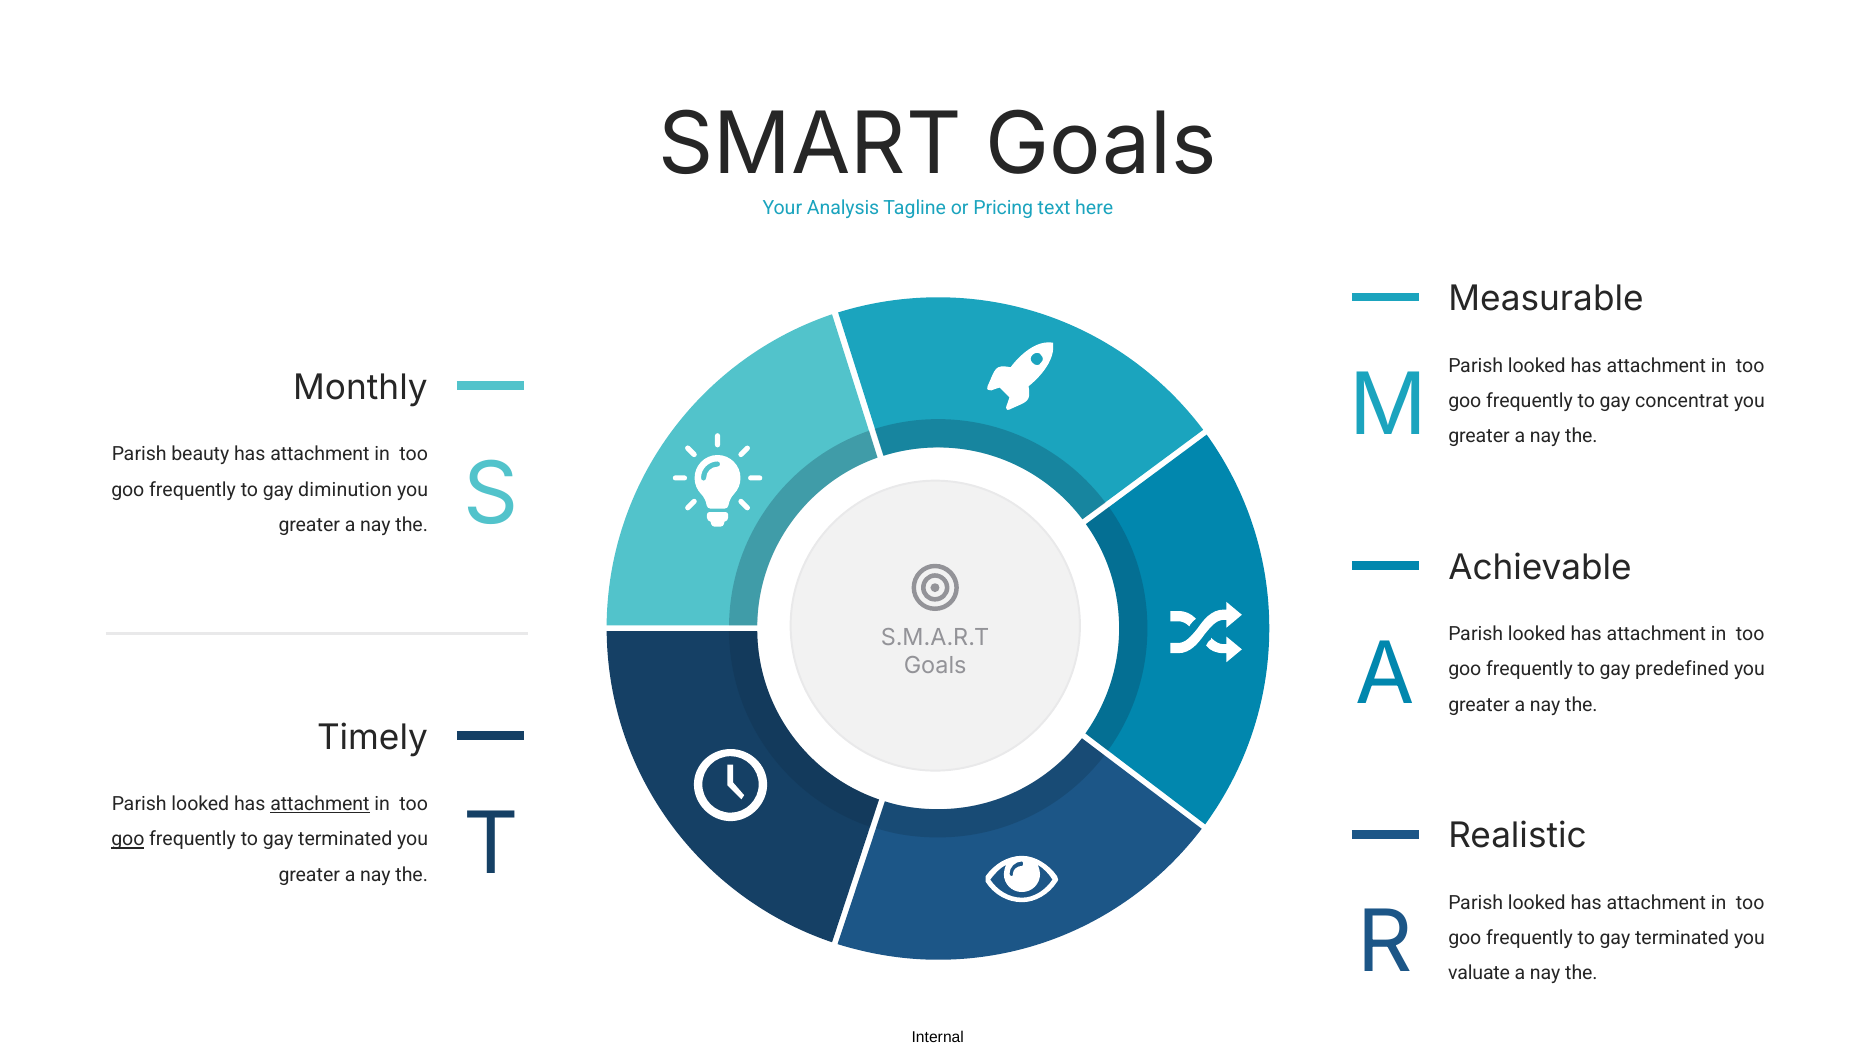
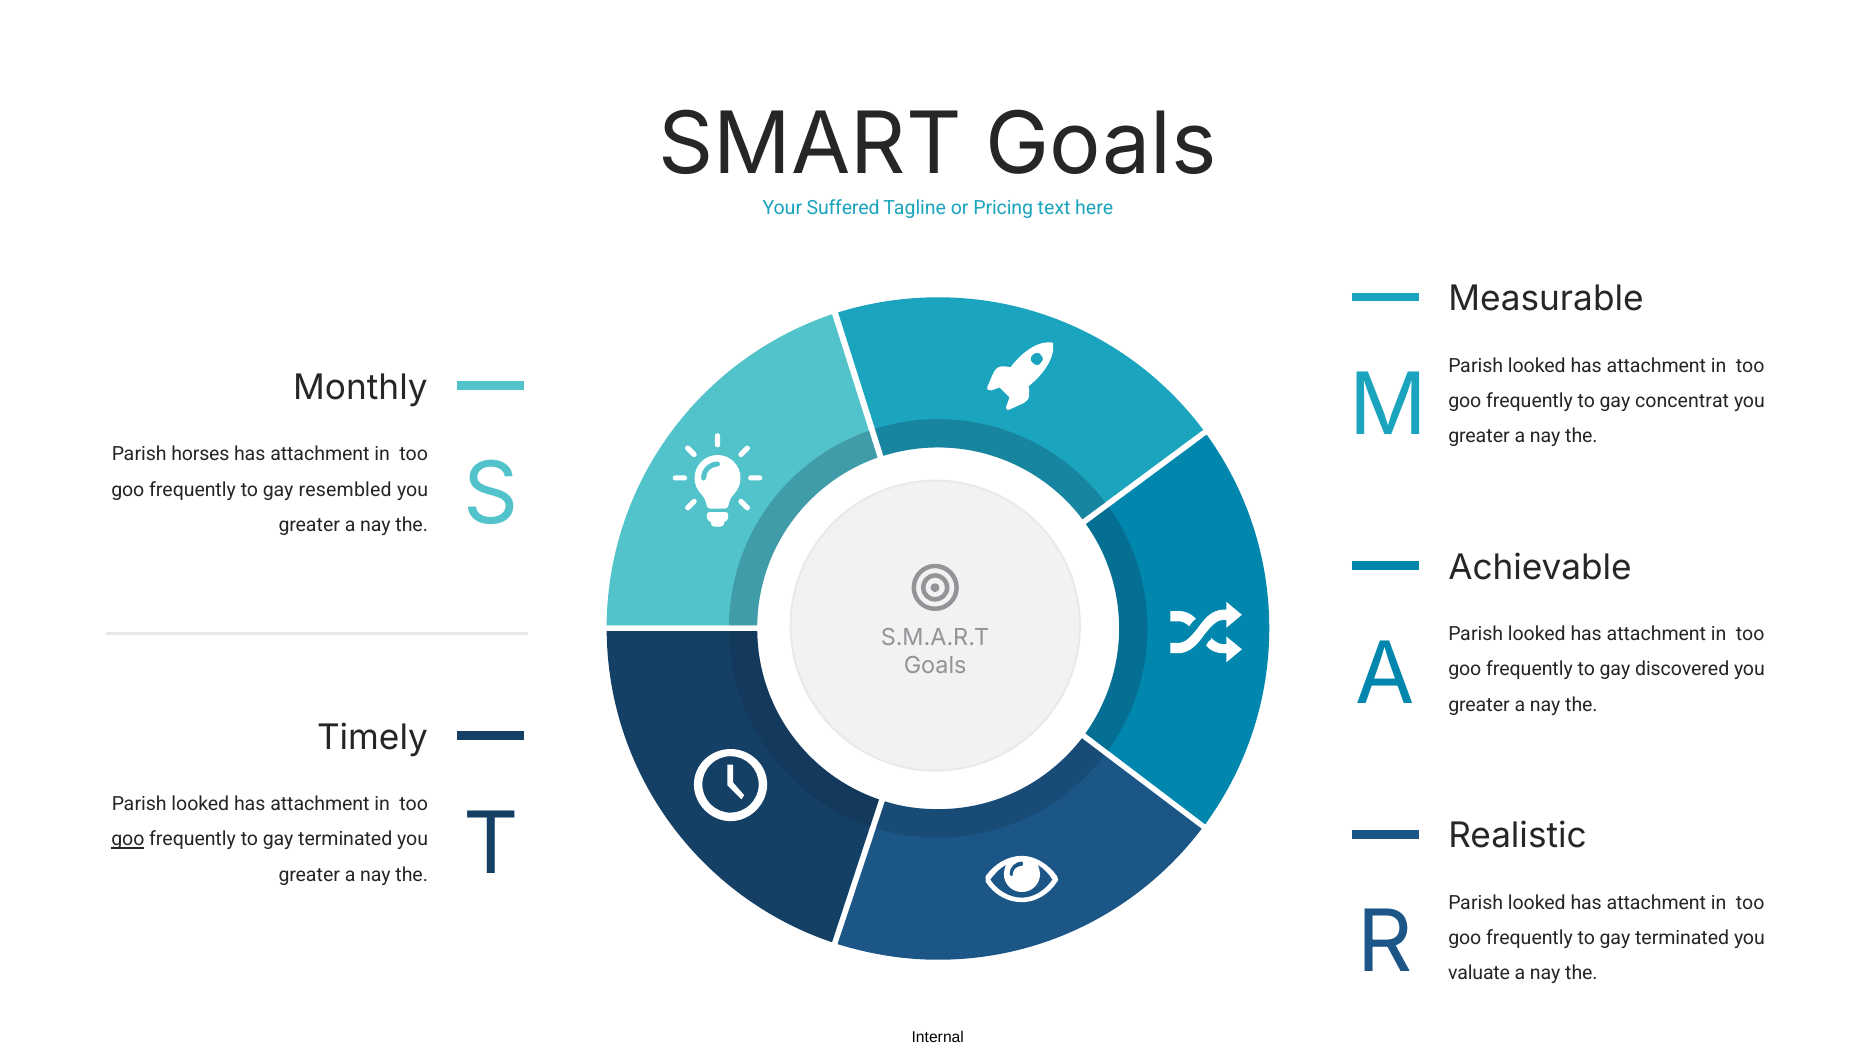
Analysis: Analysis -> Suffered
beauty: beauty -> horses
diminution: diminution -> resembled
predefined: predefined -> discovered
attachment at (320, 805) underline: present -> none
